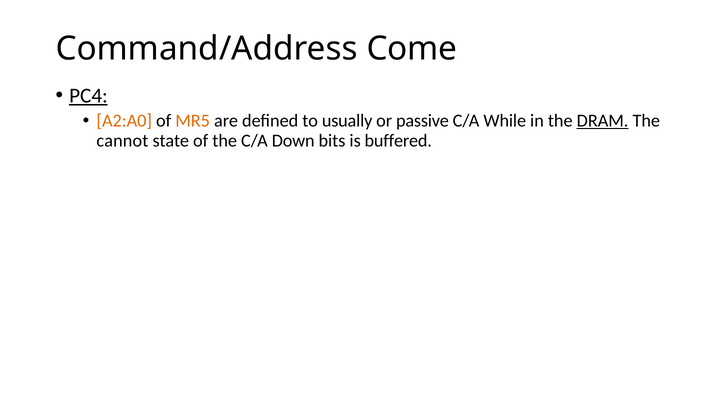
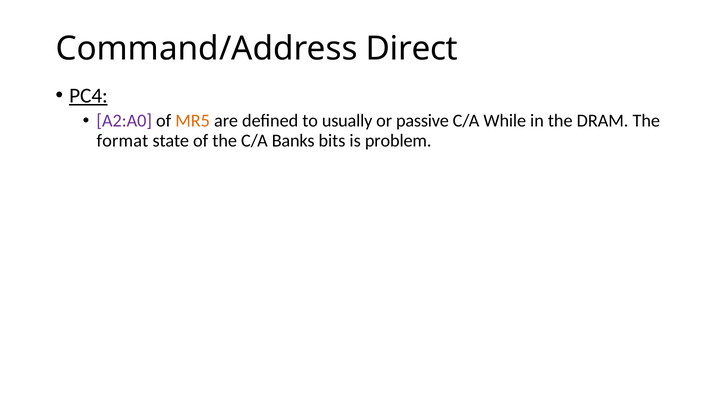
Come: Come -> Direct
A2:A0 colour: orange -> purple
DRAM underline: present -> none
cannot: cannot -> format
Down: Down -> Banks
buffered: buffered -> problem
